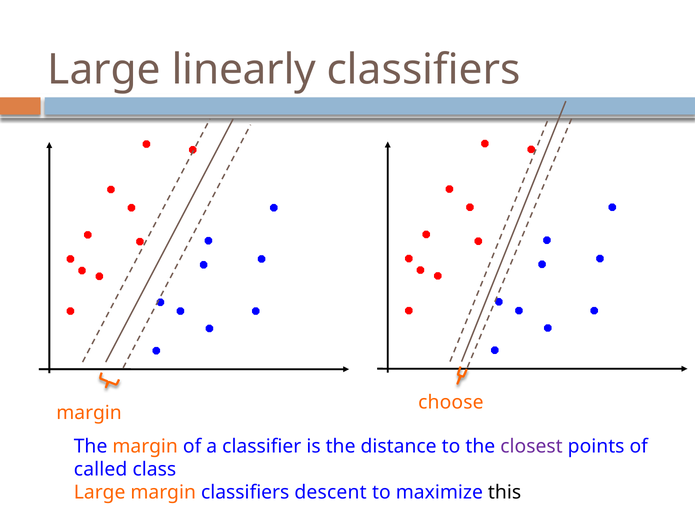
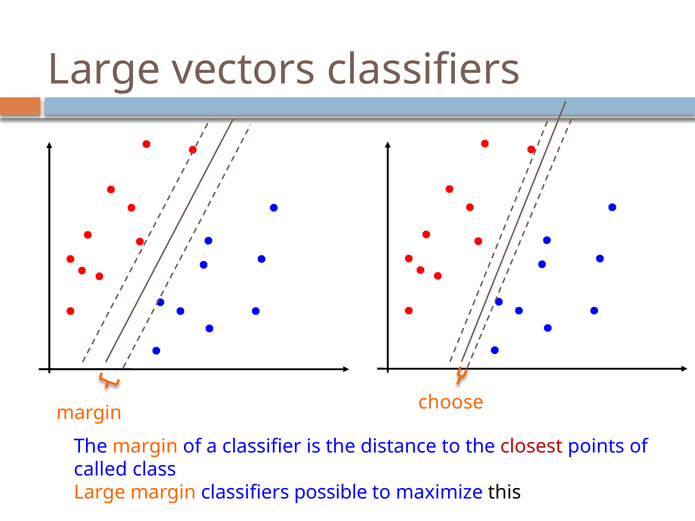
linearly: linearly -> vectors
closest colour: purple -> red
descent: descent -> possible
